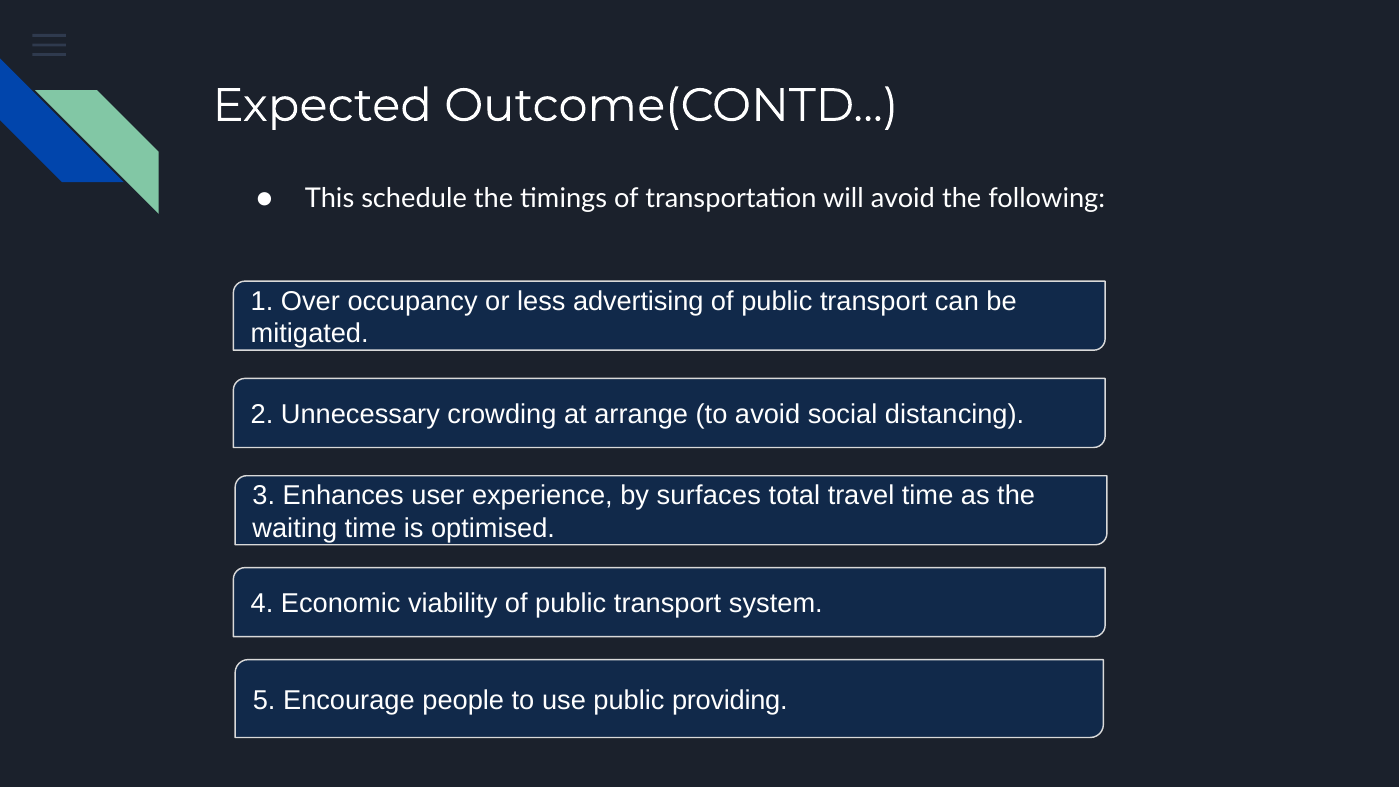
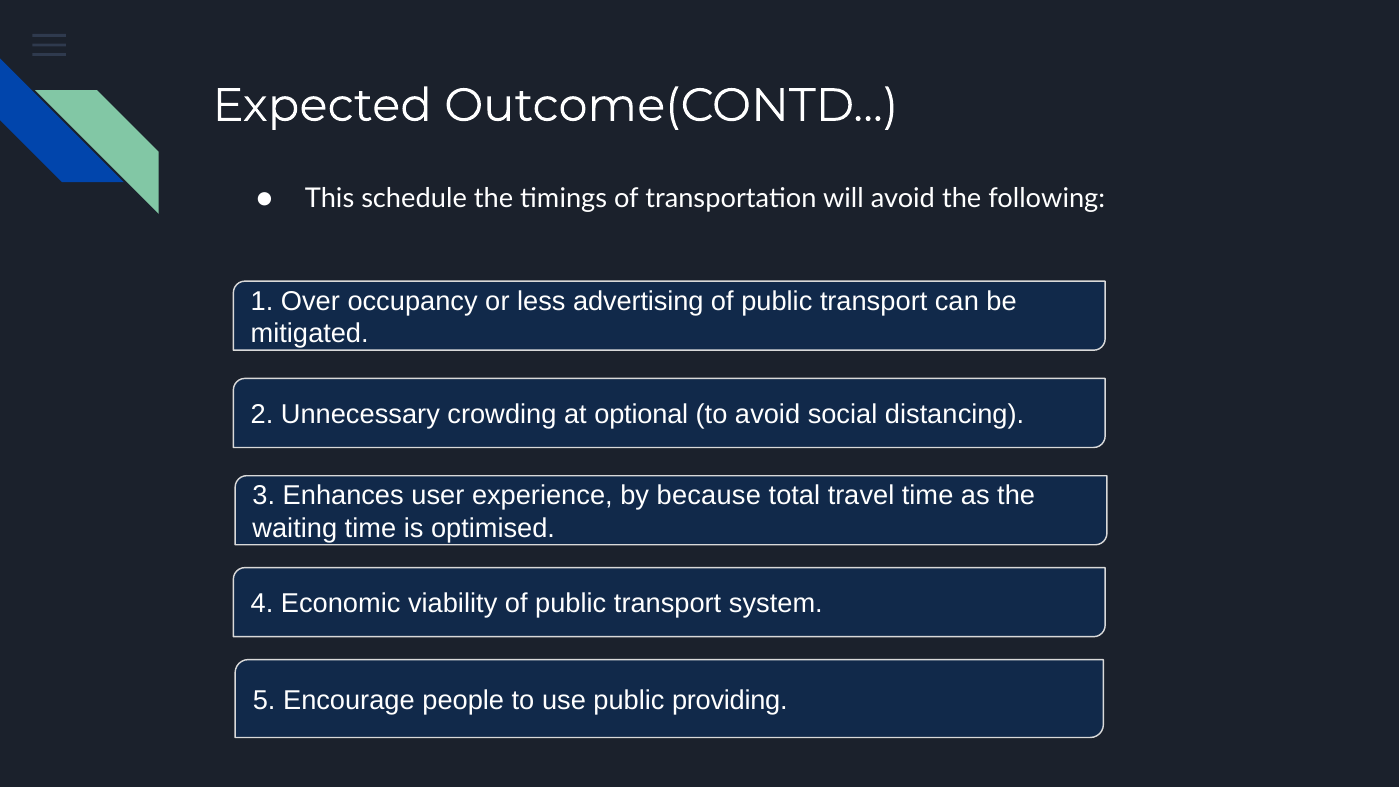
arrange: arrange -> optional
surfaces: surfaces -> because
